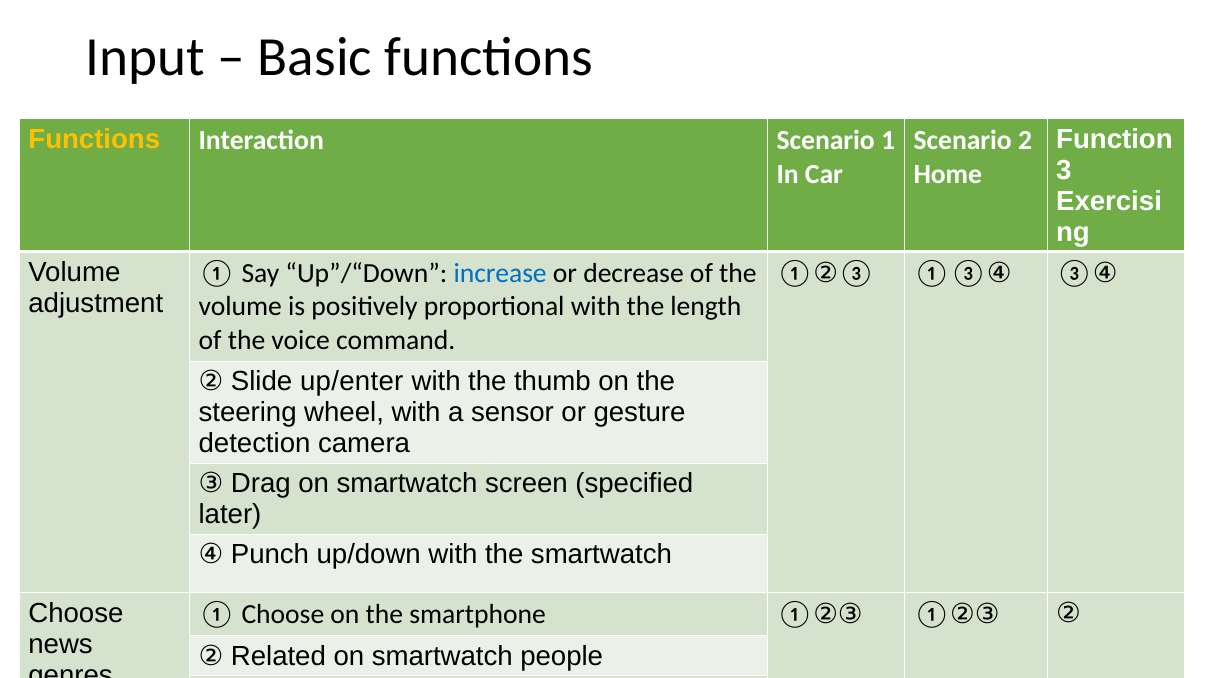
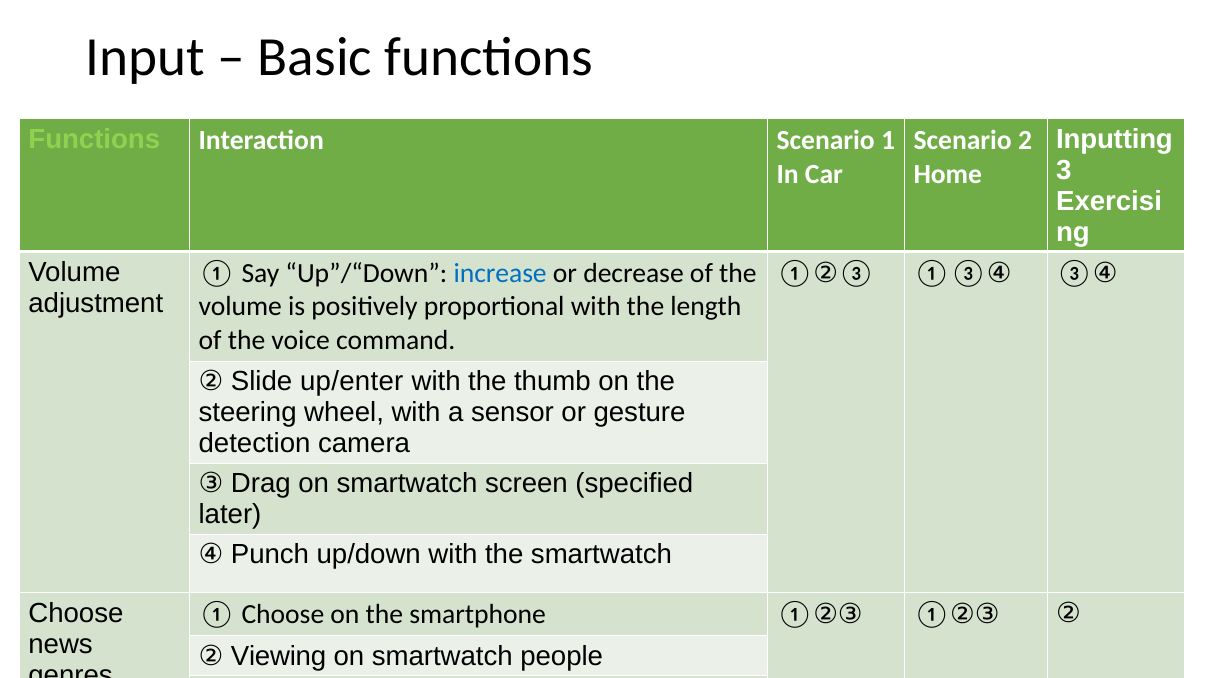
Functions at (94, 139) colour: yellow -> light green
Function: Function -> Inputting
Related: Related -> Viewing
